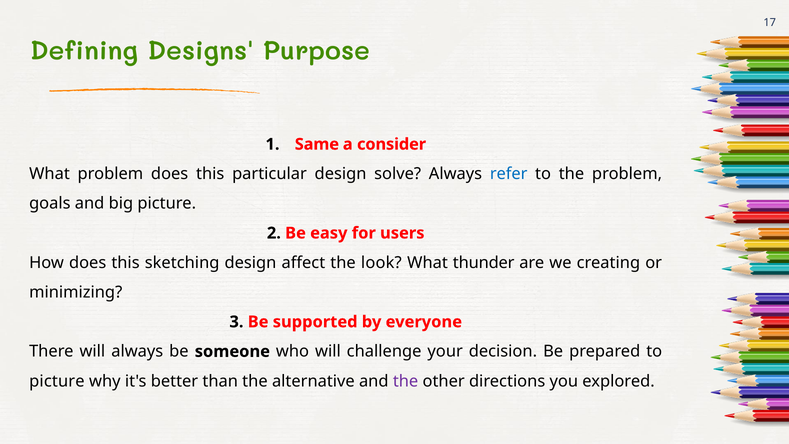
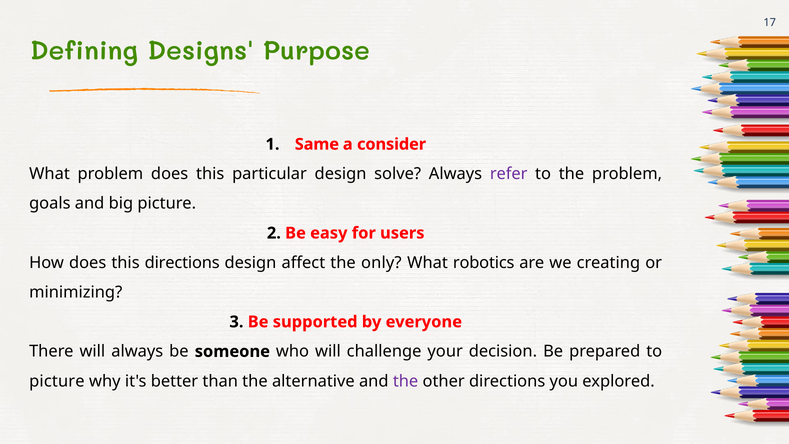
refer colour: blue -> purple
this sketching: sketching -> directions
look: look -> only
thunder: thunder -> robotics
